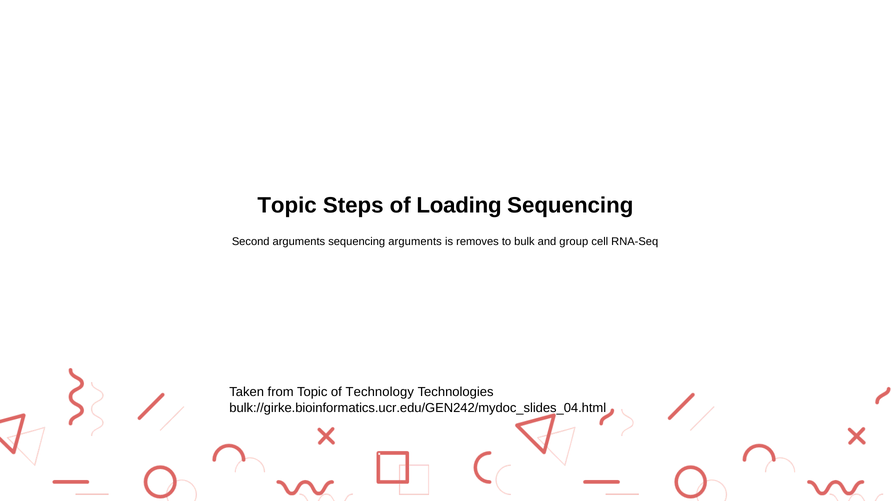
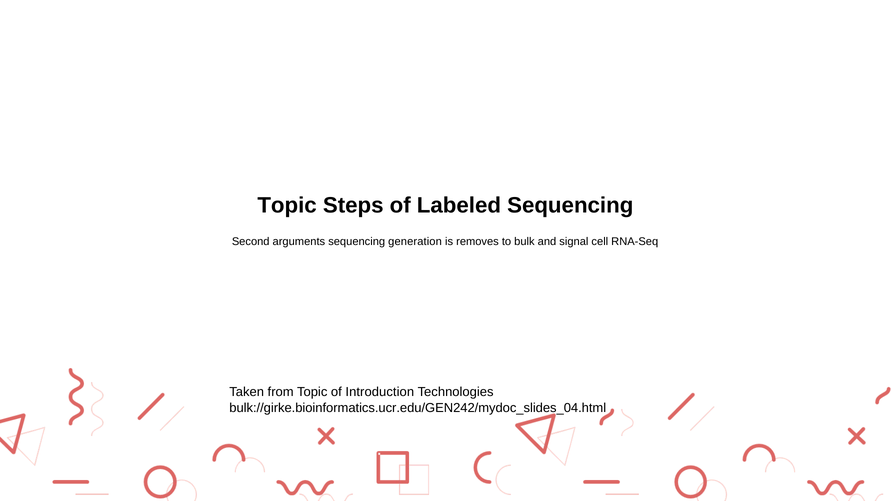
Loading: Loading -> Labeled
sequencing arguments: arguments -> generation
group: group -> signal
Technology: Technology -> Introduction
